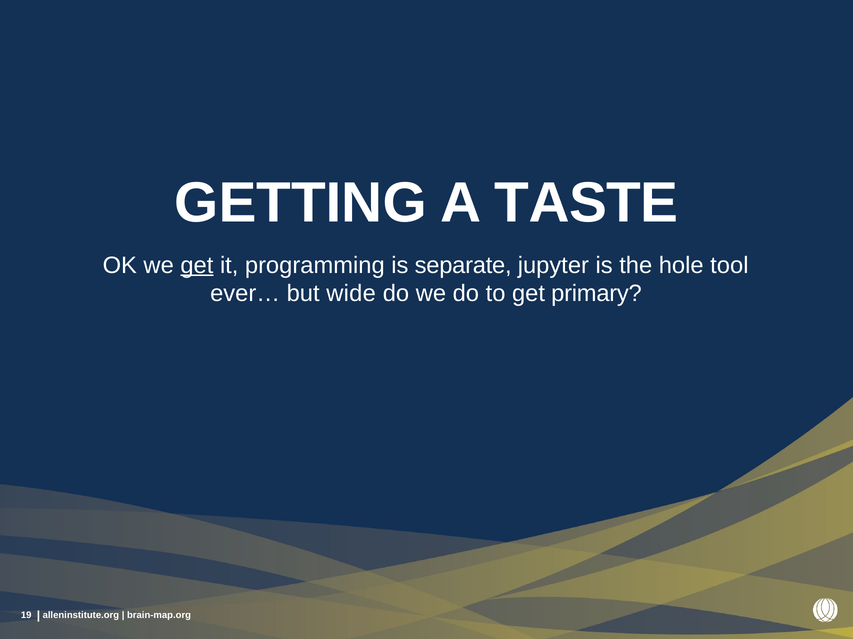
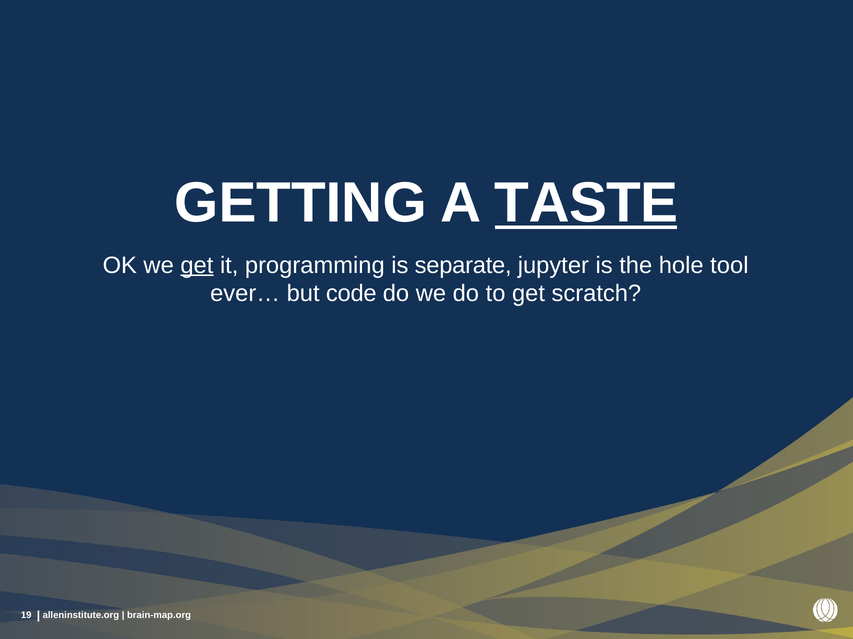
TASTE underline: none -> present
wide: wide -> code
primary: primary -> scratch
